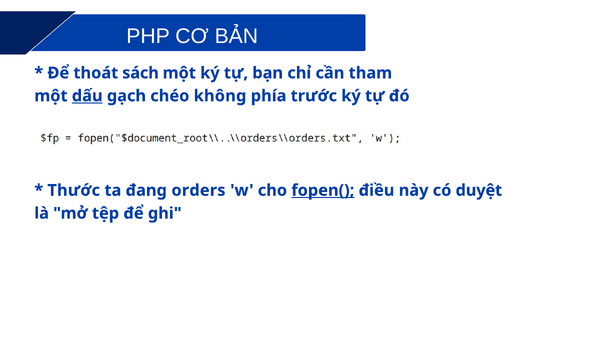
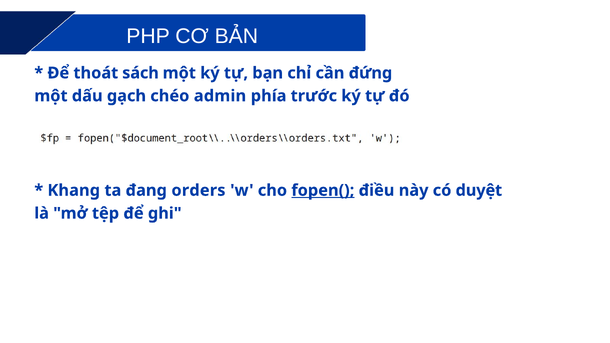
tham: tham -> đứng
dấu underline: present -> none
không: không -> admin
Thước: Thước -> Khang
